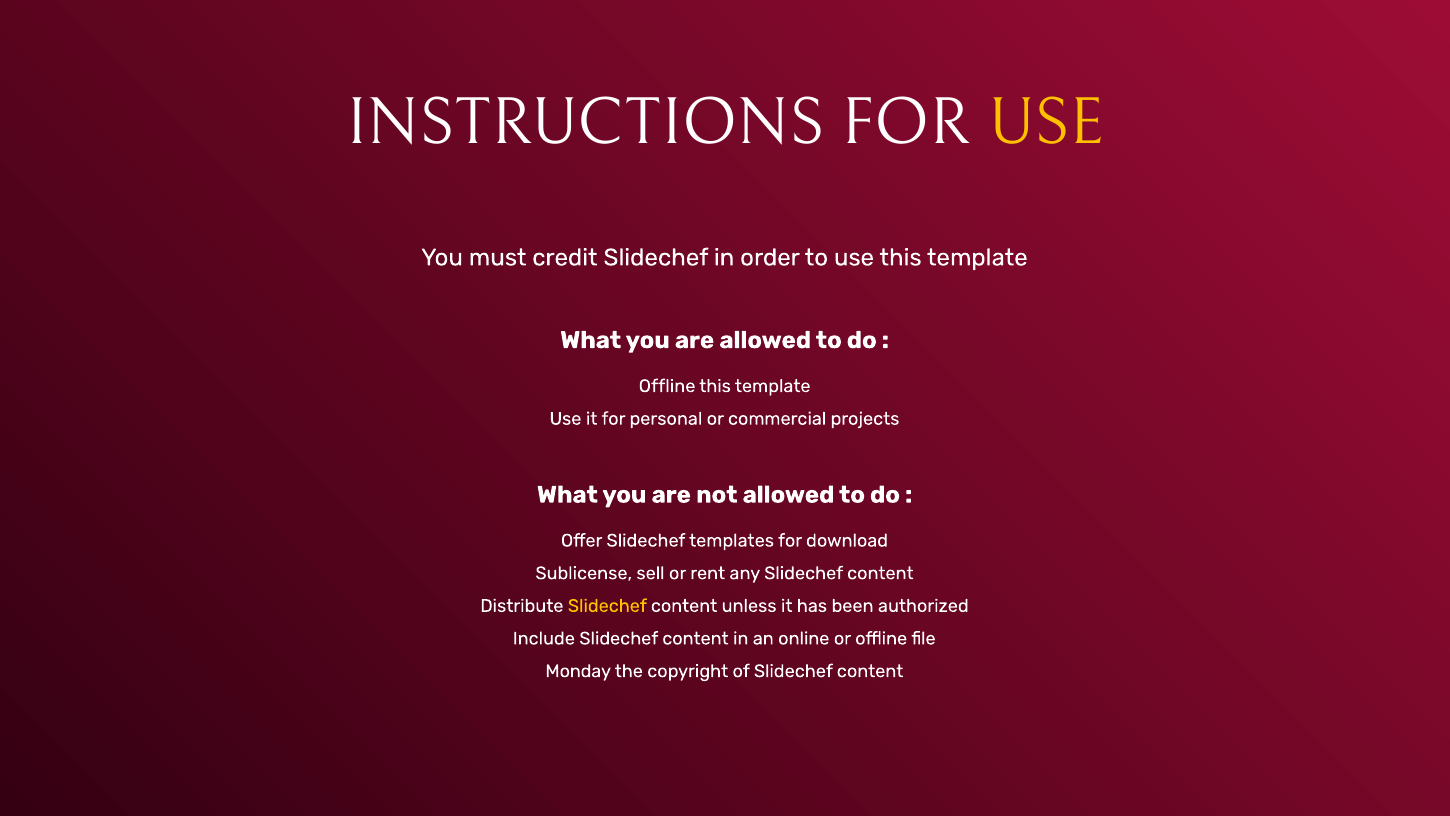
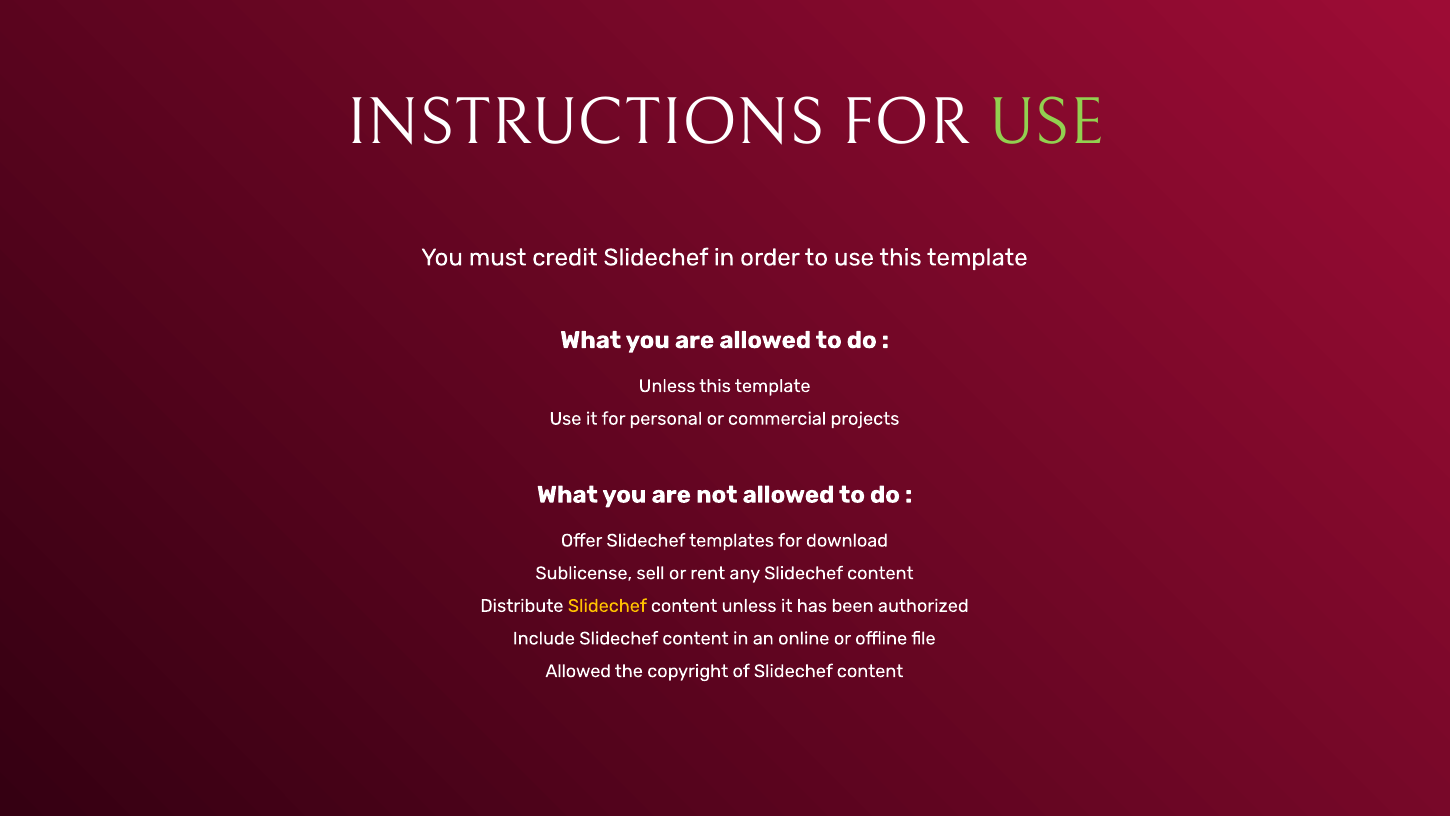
USE at (1046, 121) colour: yellow -> light green
Offline at (667, 386): Offline -> Unless
Monday at (578, 671): Monday -> Allowed
